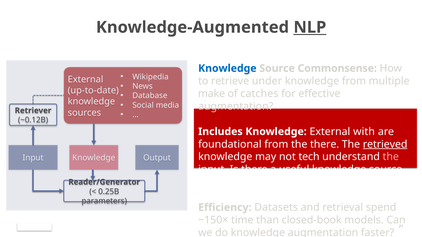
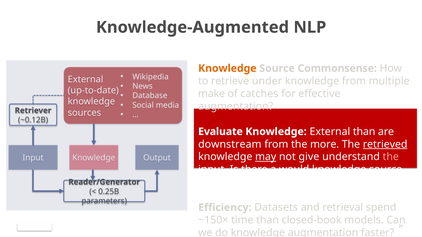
NLP underline: present -> none
Knowledge at (227, 68) colour: blue -> orange
Includes: Includes -> Evaluate
External with: with -> than
foundational: foundational -> downstream
the there: there -> more
may underline: none -> present
tech: tech -> give
useful: useful -> would
